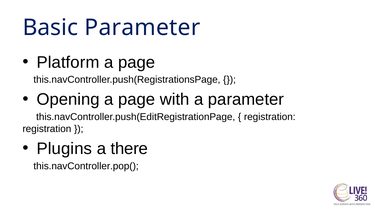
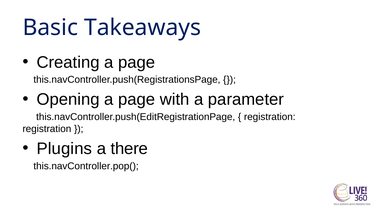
Basic Parameter: Parameter -> Takeaways
Platform: Platform -> Creating
